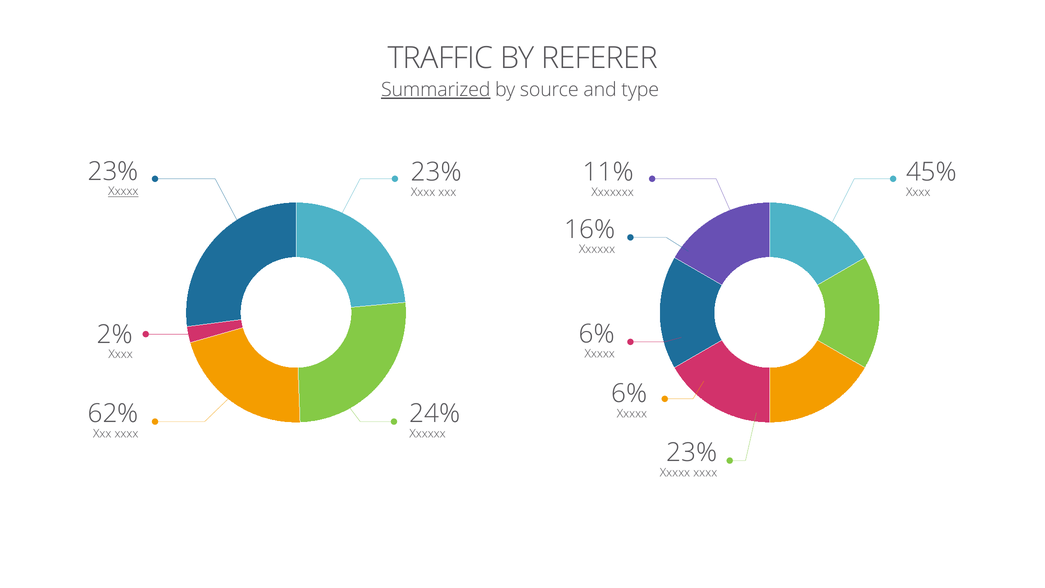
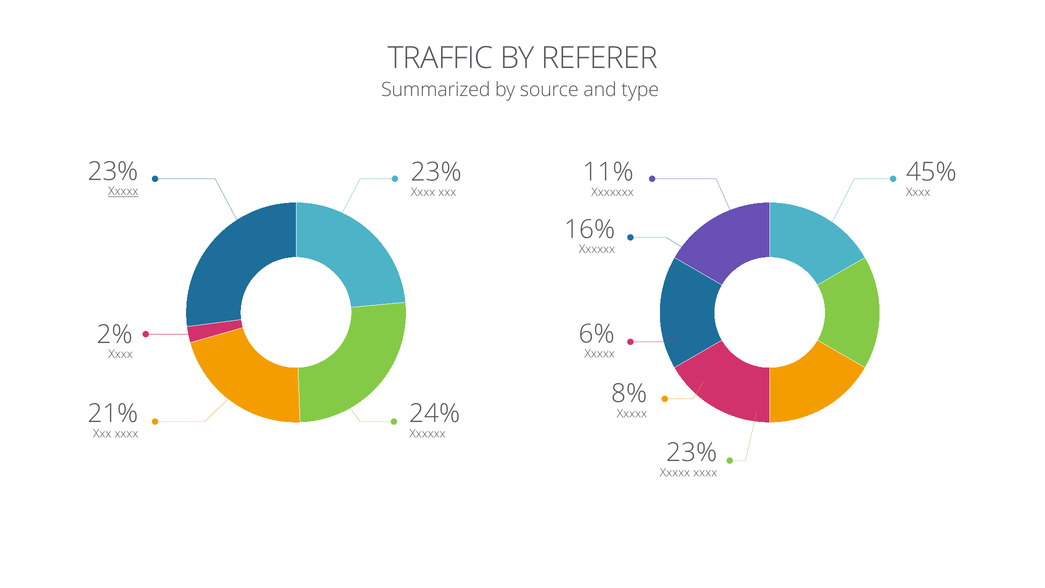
Summarized underline: present -> none
6% at (629, 394): 6% -> 8%
62%: 62% -> 21%
